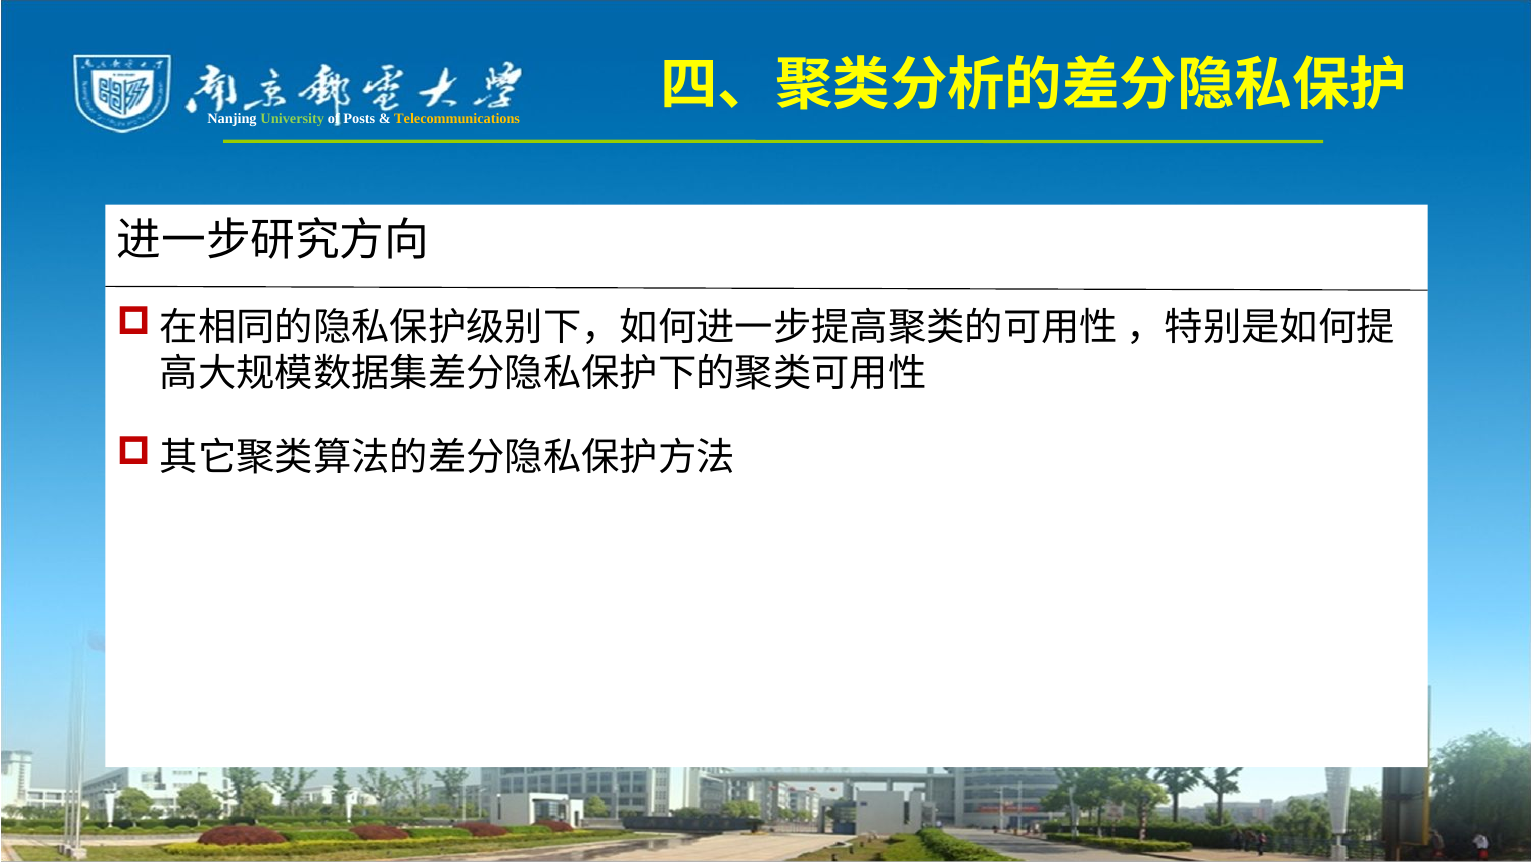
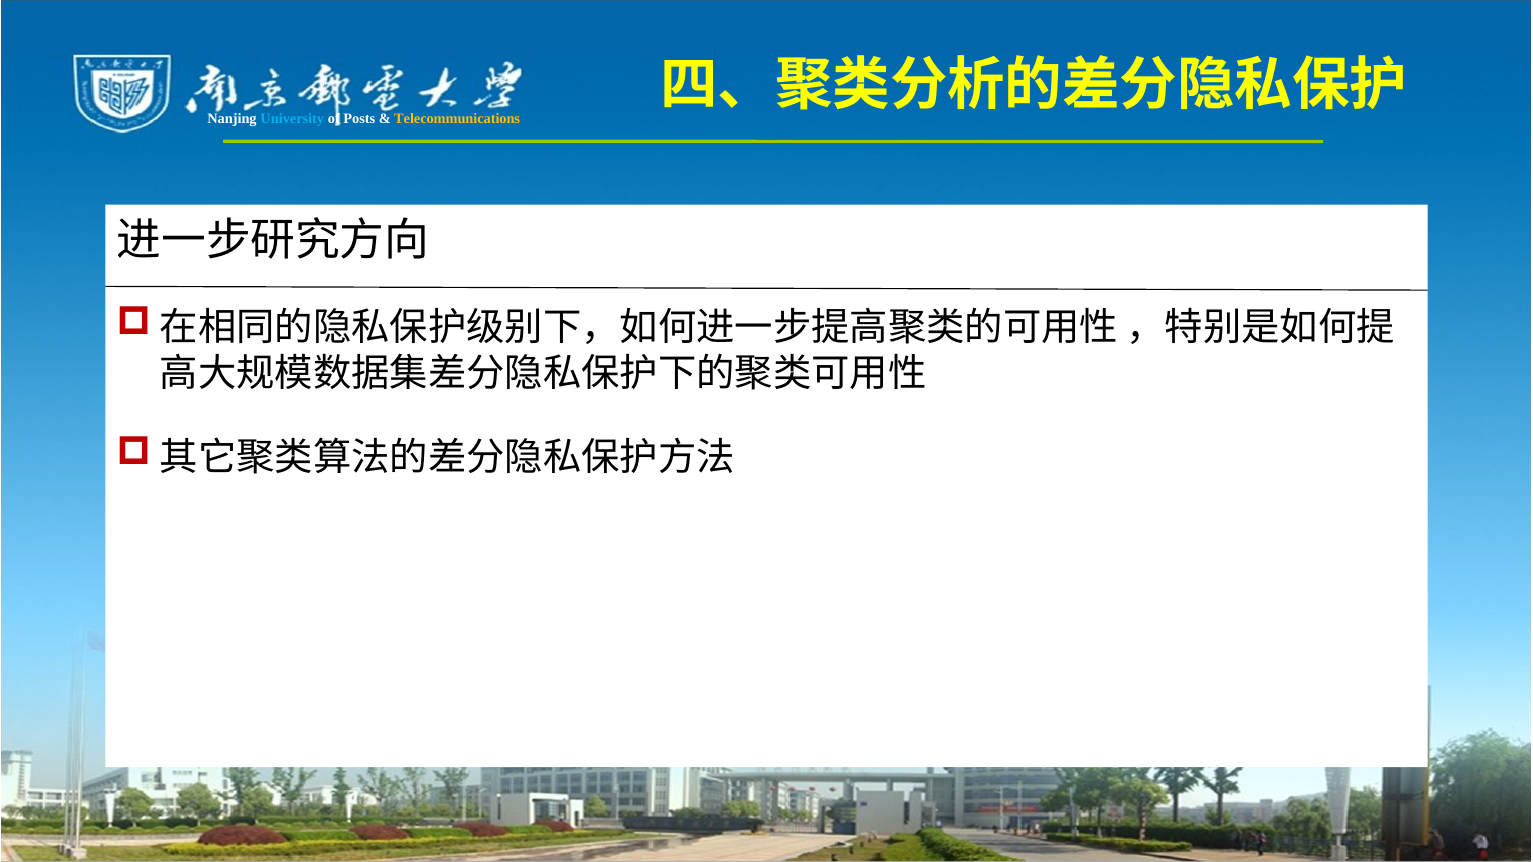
University colour: light green -> light blue
